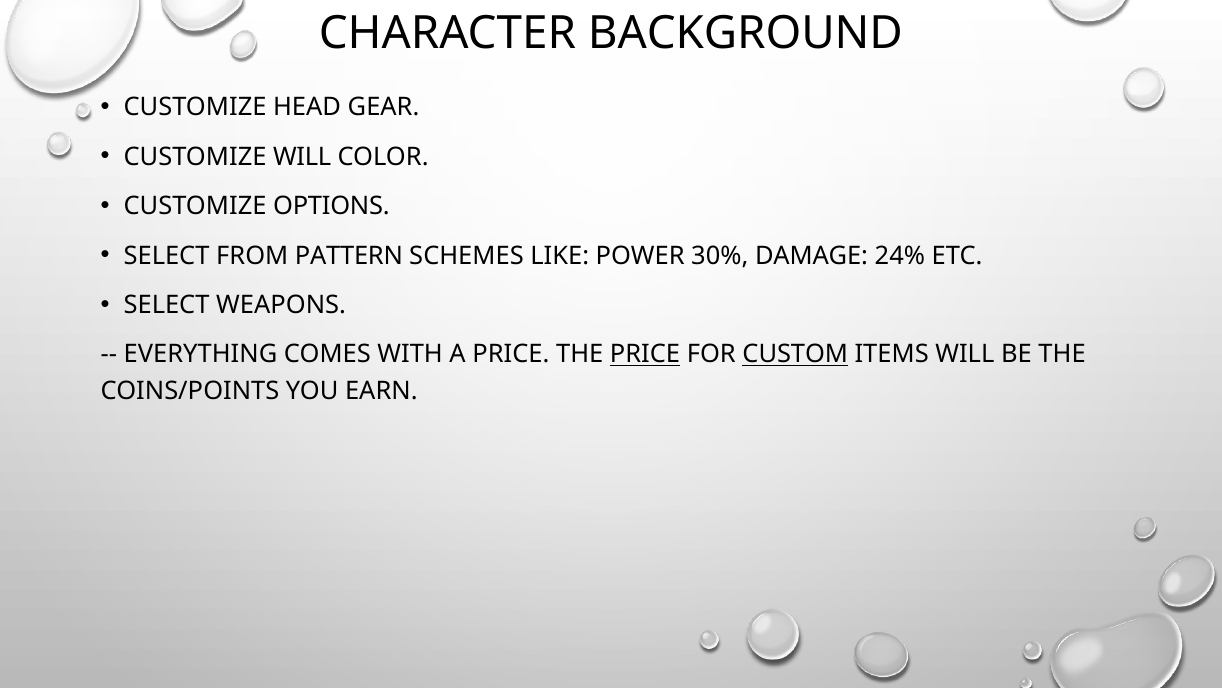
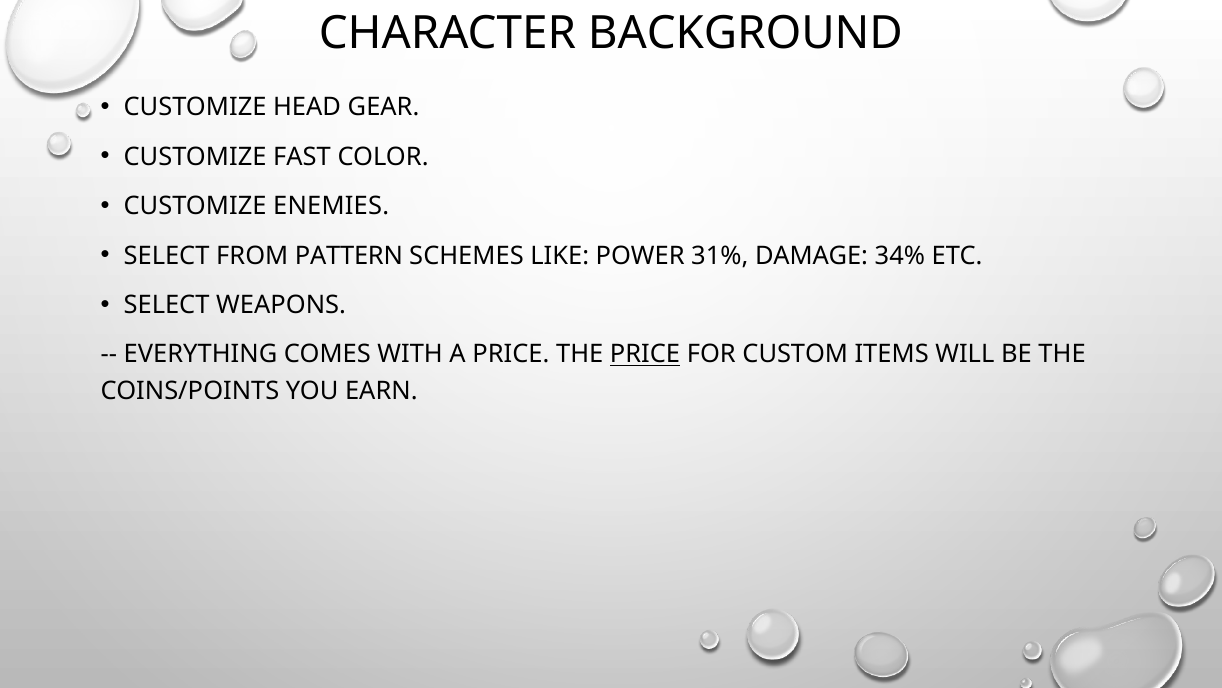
CUSTOMIZE WILL: WILL -> FAST
OPTIONS: OPTIONS -> ENEMIES
30%: 30% -> 31%
24%: 24% -> 34%
CUSTOM underline: present -> none
